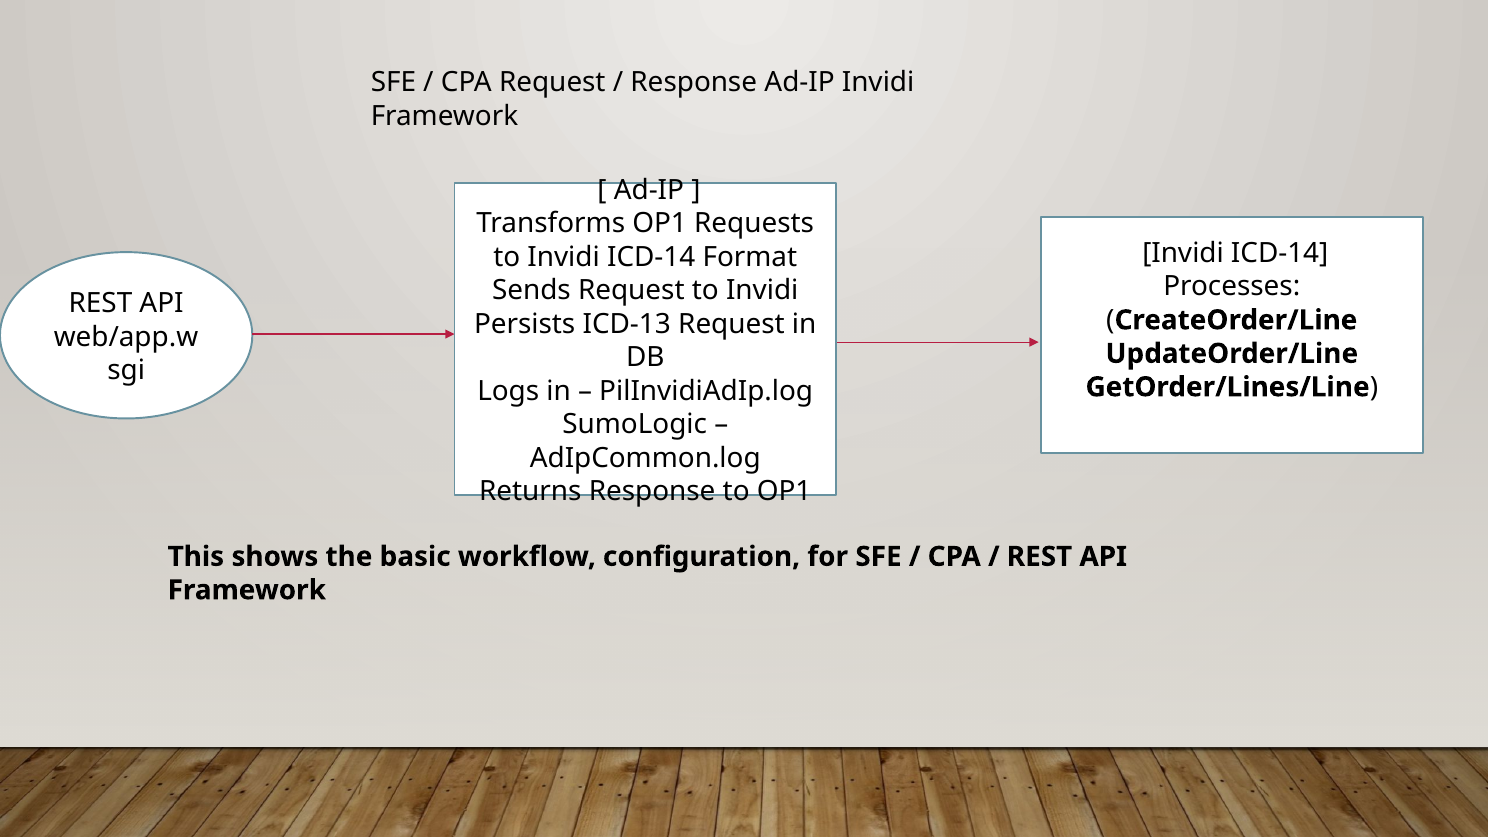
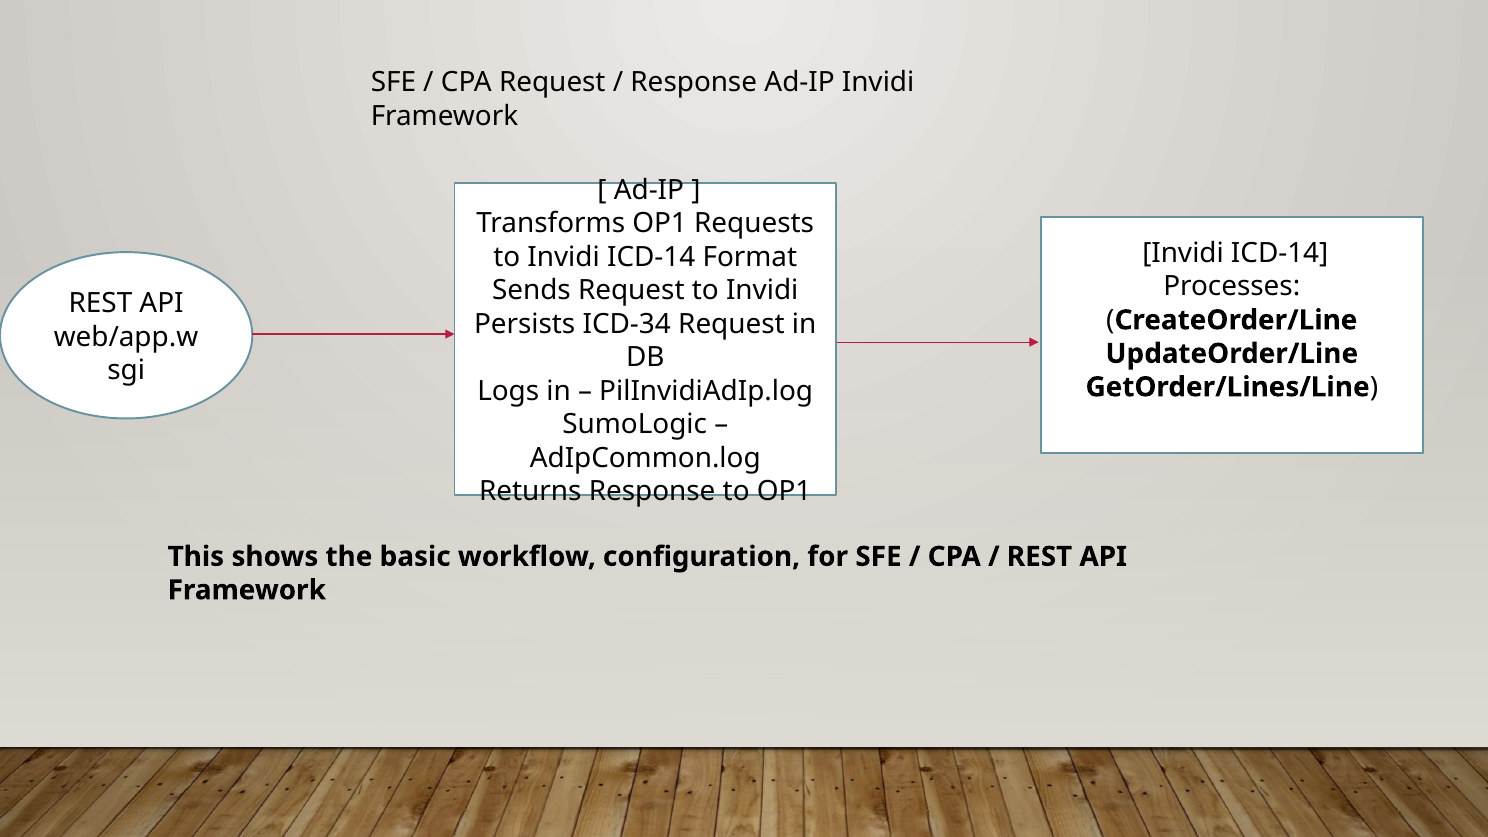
ICD-13: ICD-13 -> ICD-34
